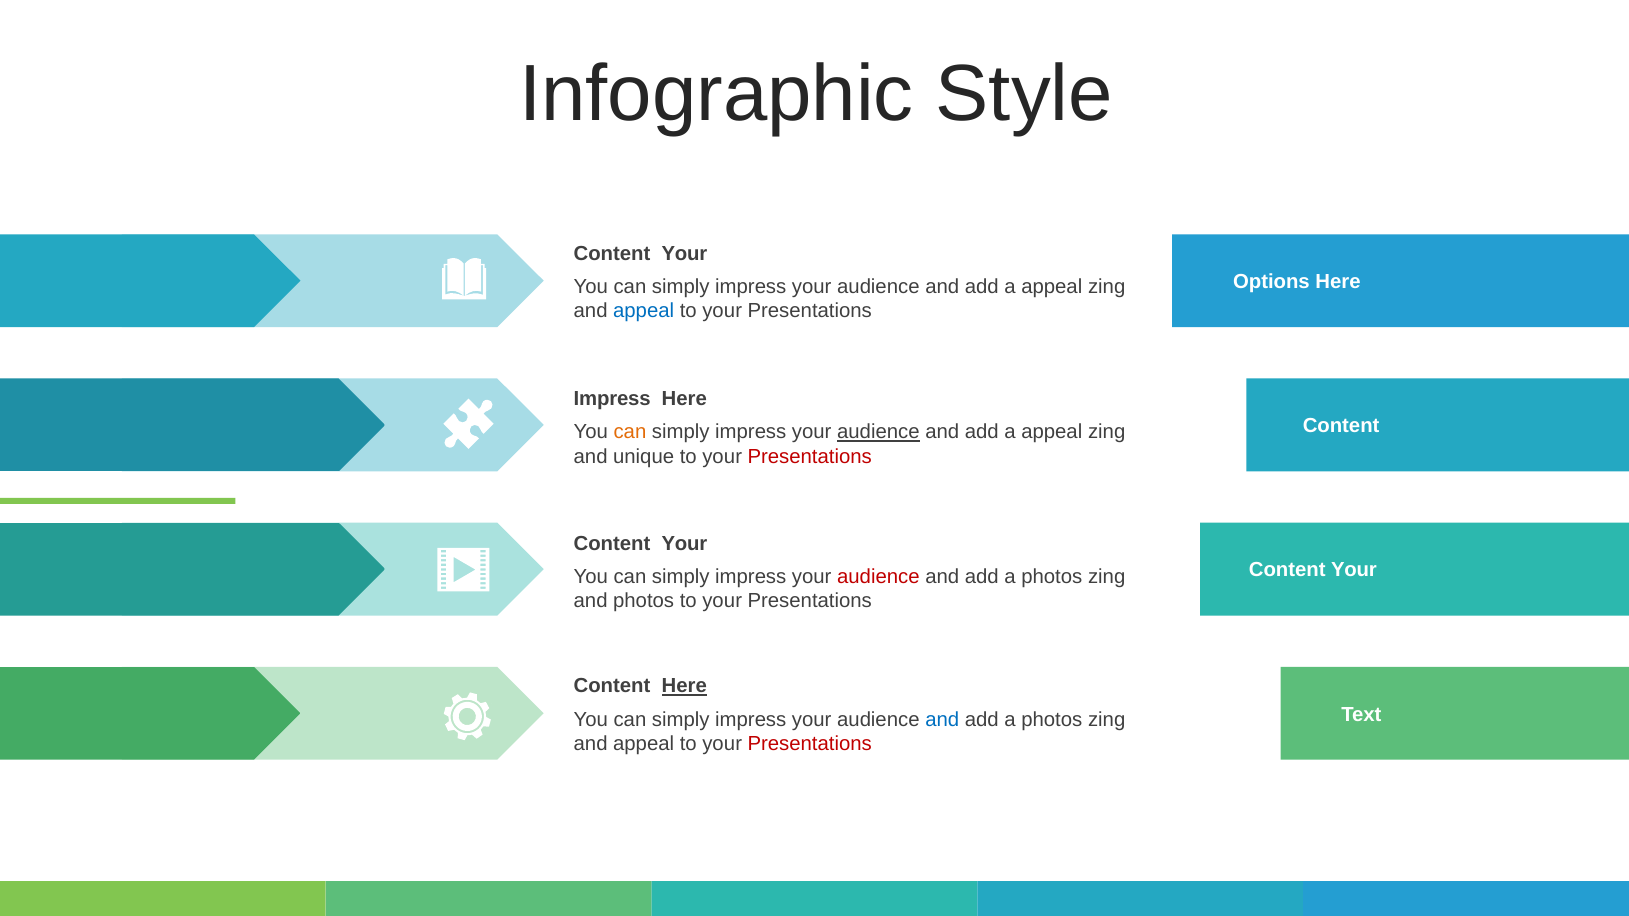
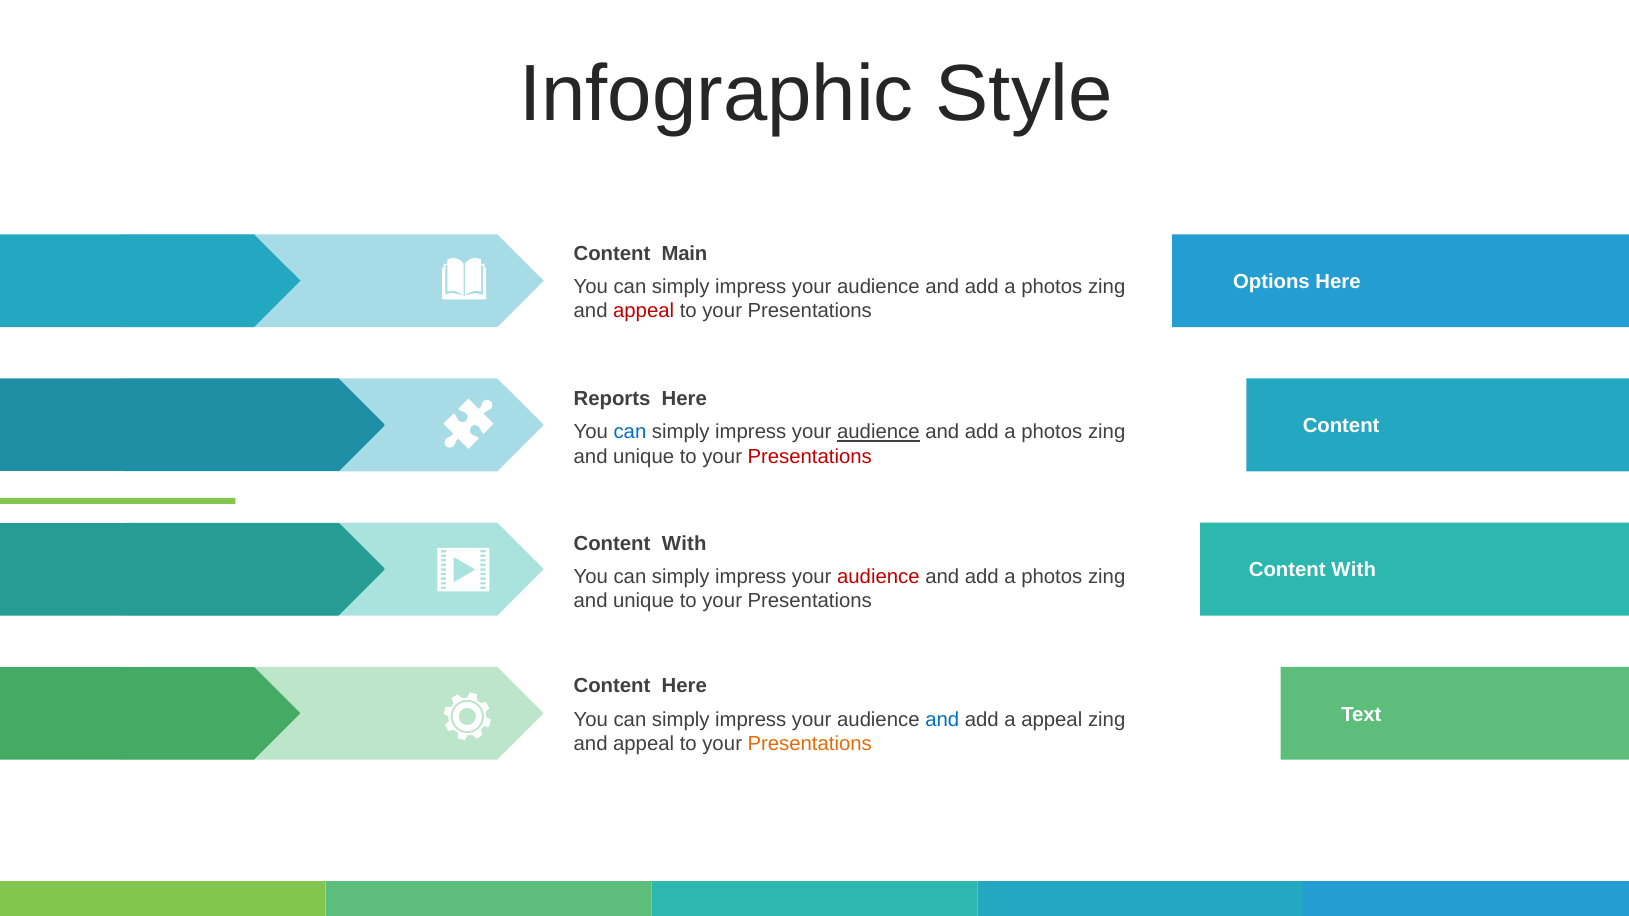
Your at (684, 254): Your -> Main
appeal at (1052, 287): appeal -> photos
appeal at (644, 311) colour: blue -> red
Impress at (612, 399): Impress -> Reports
can at (630, 432) colour: orange -> blue
appeal at (1052, 432): appeal -> photos
Your at (684, 544): Your -> With
Your at (1354, 570): Your -> With
photos at (644, 601): photos -> unique
Here at (684, 687) underline: present -> none
photos at (1052, 720): photos -> appeal
Presentations at (810, 744) colour: red -> orange
